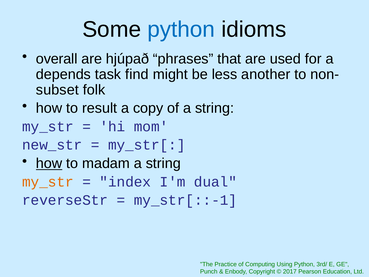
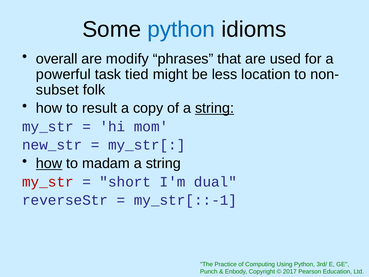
hjúpað: hjúpað -> modify
depends: depends -> powerful
find: find -> tied
another: another -> location
string at (215, 108) underline: none -> present
my_str at (48, 182) colour: orange -> red
index: index -> short
